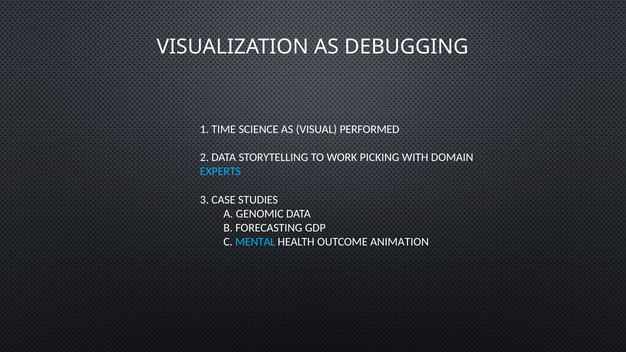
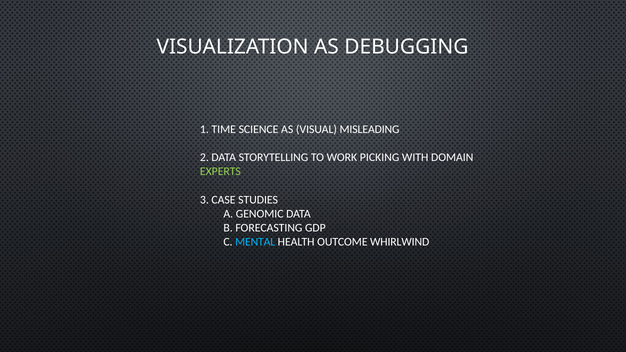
PERFORMED: PERFORMED -> MISLEADING
EXPERTS colour: light blue -> light green
ANIMATION: ANIMATION -> WHIRLWIND
